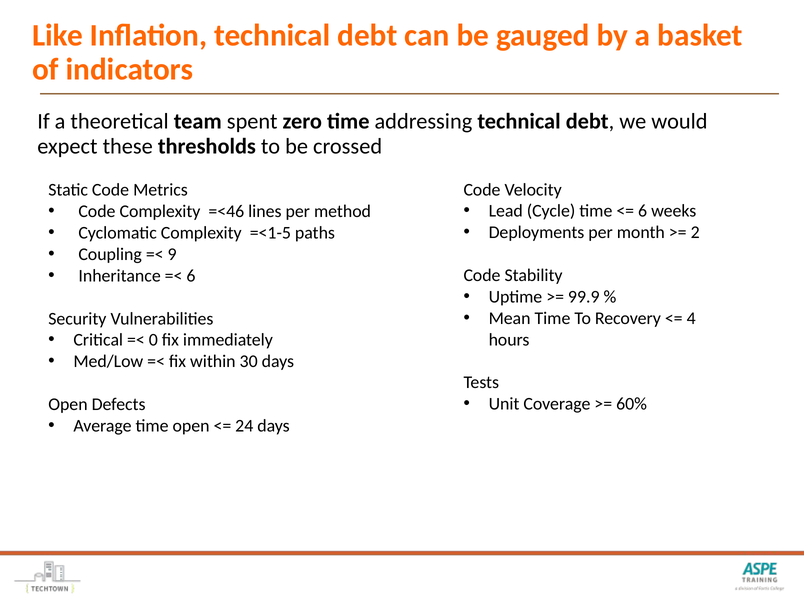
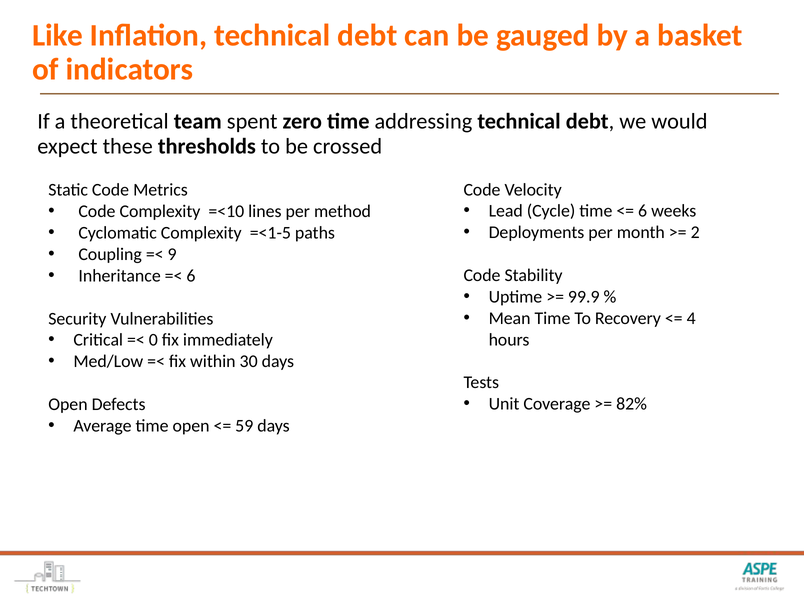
=<46: =<46 -> =<10
60%: 60% -> 82%
24: 24 -> 59
